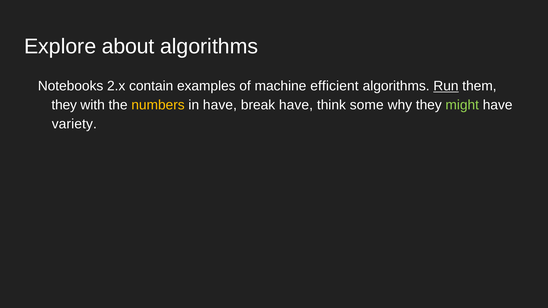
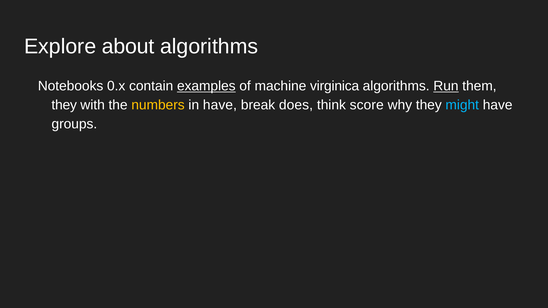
2.x: 2.x -> 0.x
examples underline: none -> present
efficient: efficient -> virginica
break have: have -> does
some: some -> score
might colour: light green -> light blue
variety: variety -> groups
